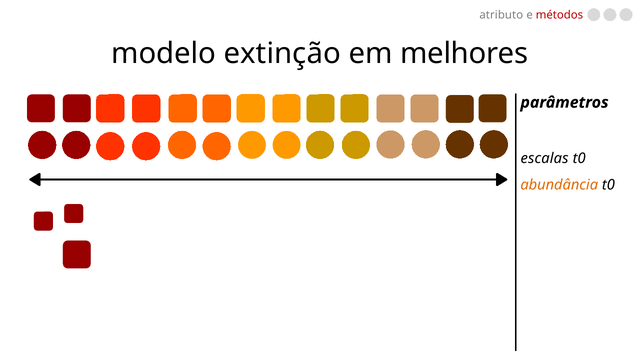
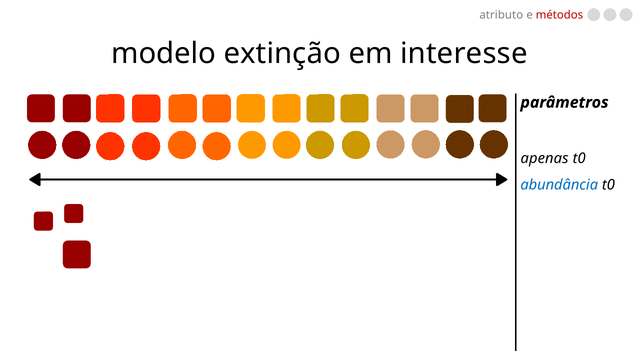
melhores: melhores -> interesse
escalas: escalas -> apenas
abundância colour: orange -> blue
